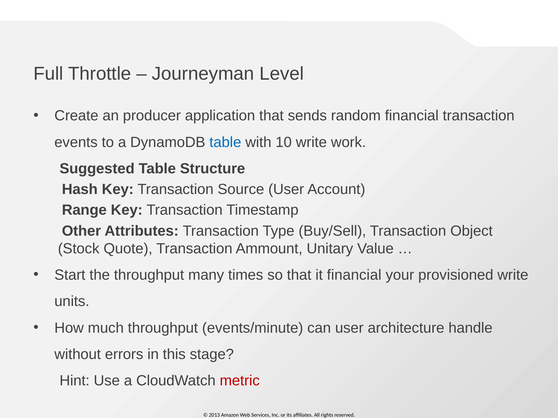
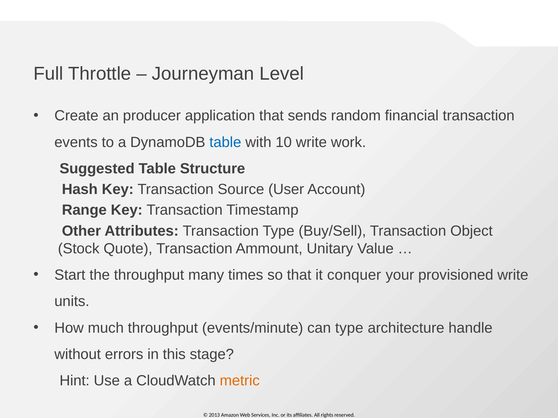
it financial: financial -> conquer
can user: user -> type
metric colour: red -> orange
